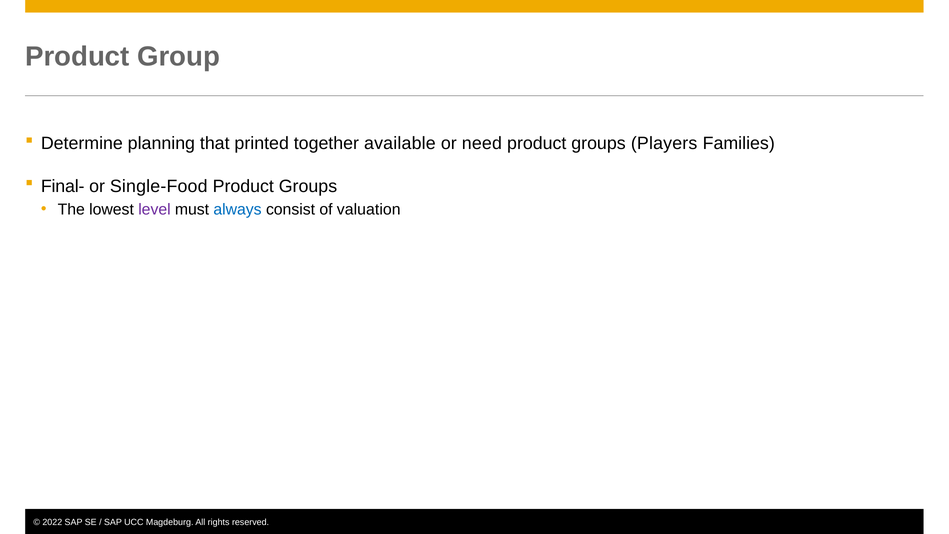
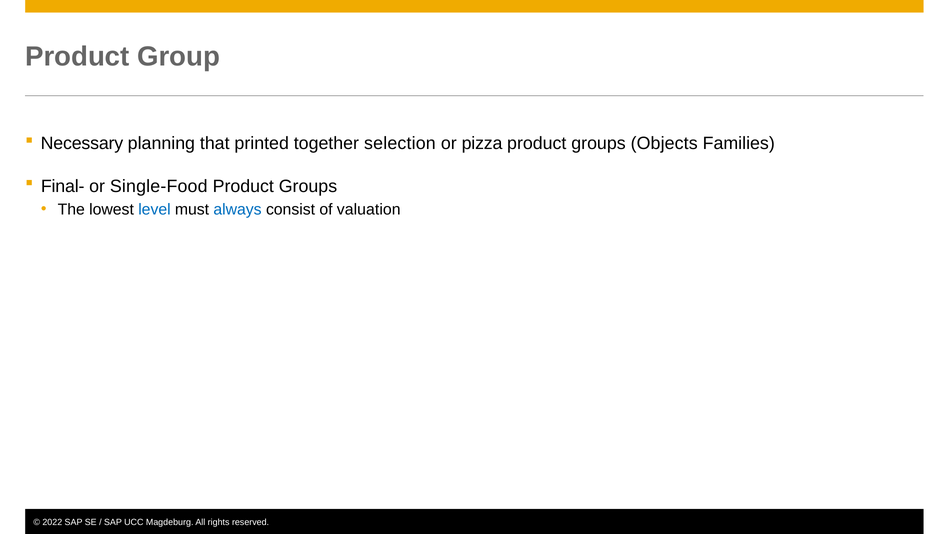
Determine: Determine -> Necessary
available: available -> selection
need: need -> pizza
Players: Players -> Objects
level colour: purple -> blue
